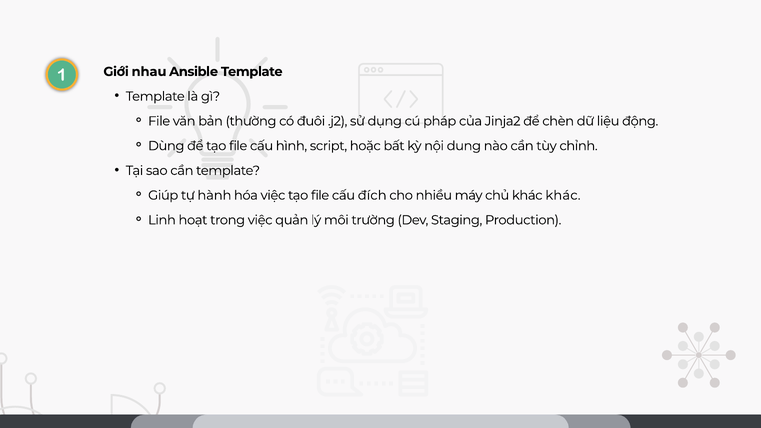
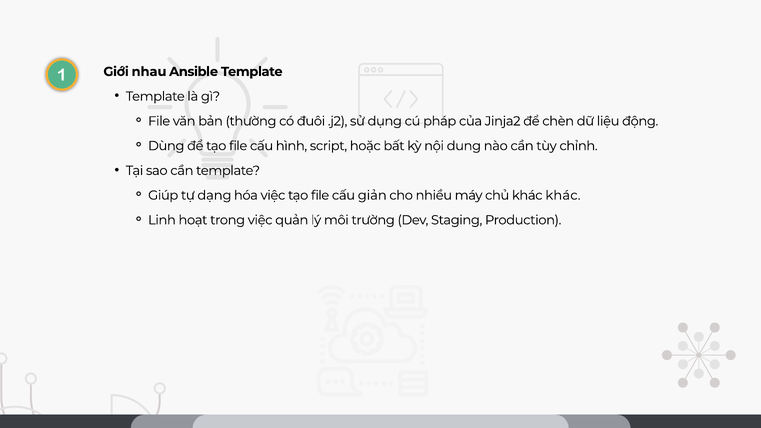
hành: hành -> dạng
đích: đích -> giản
